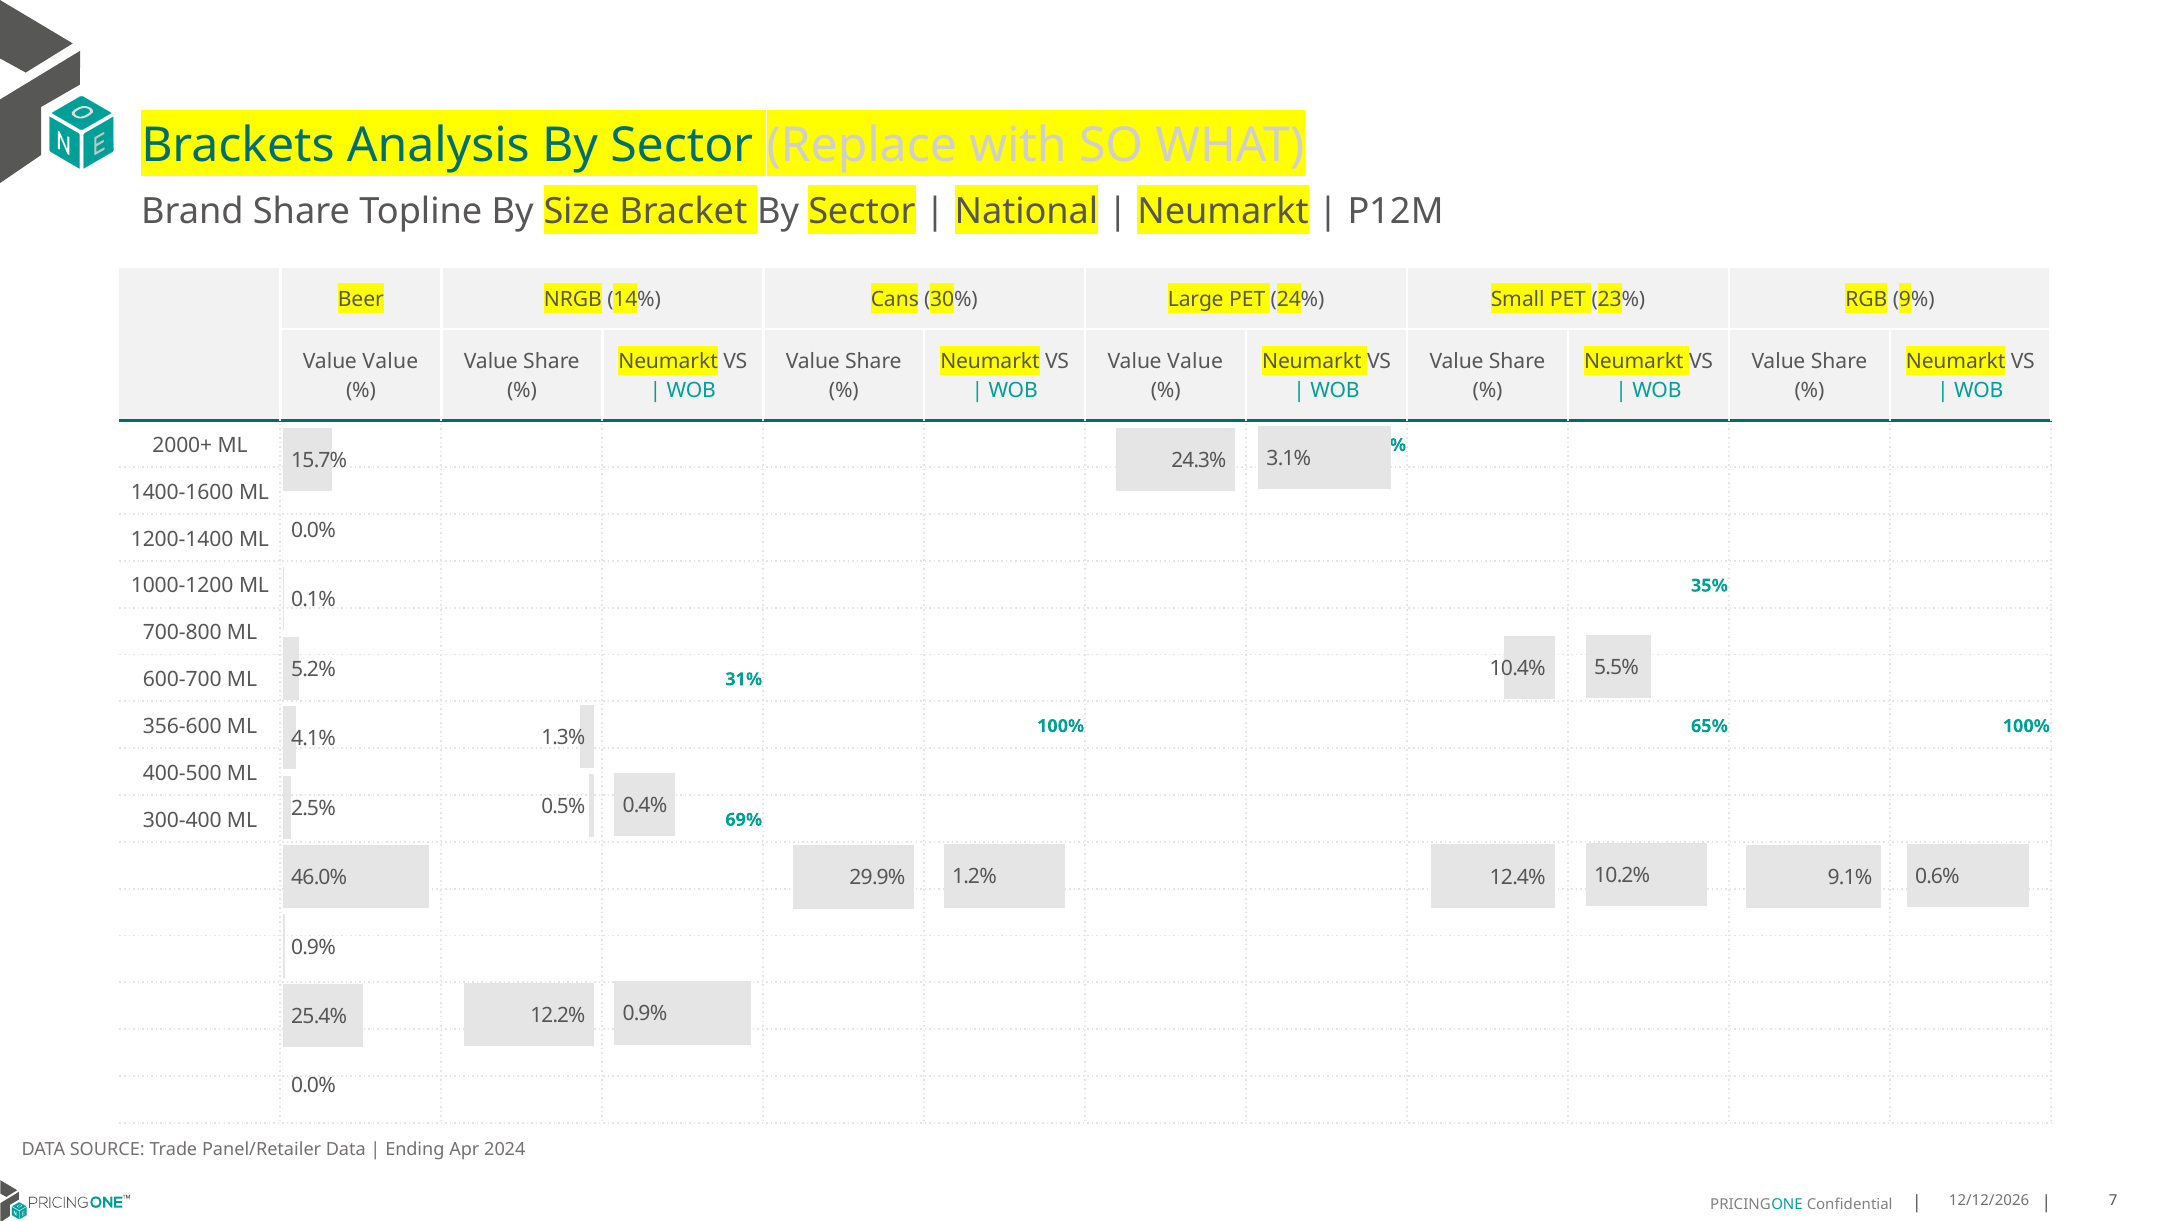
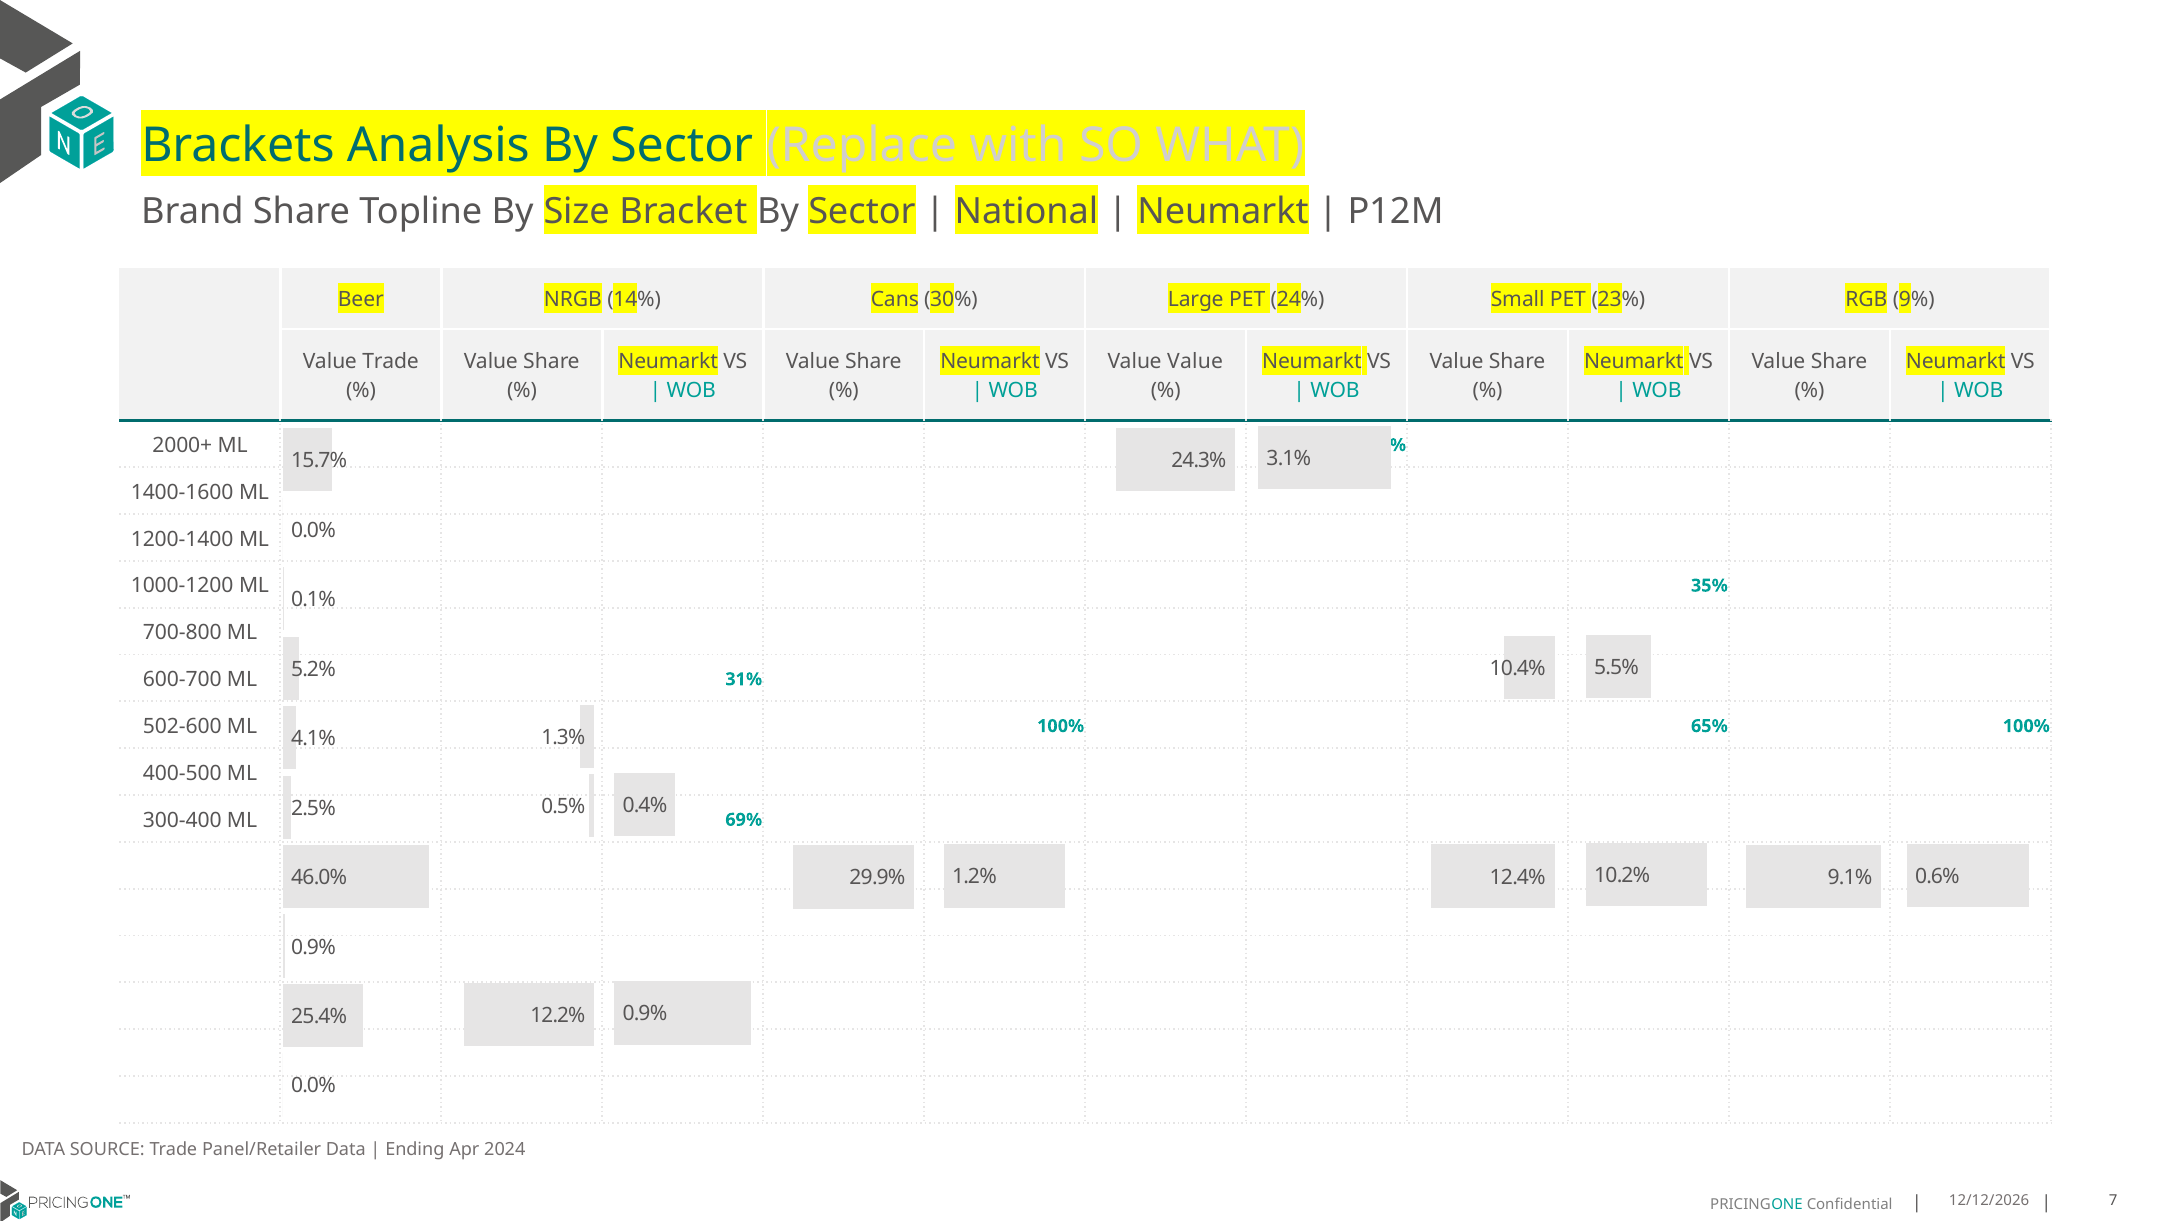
Value at (390, 362): Value -> Trade
356-600: 356-600 -> 502-600
